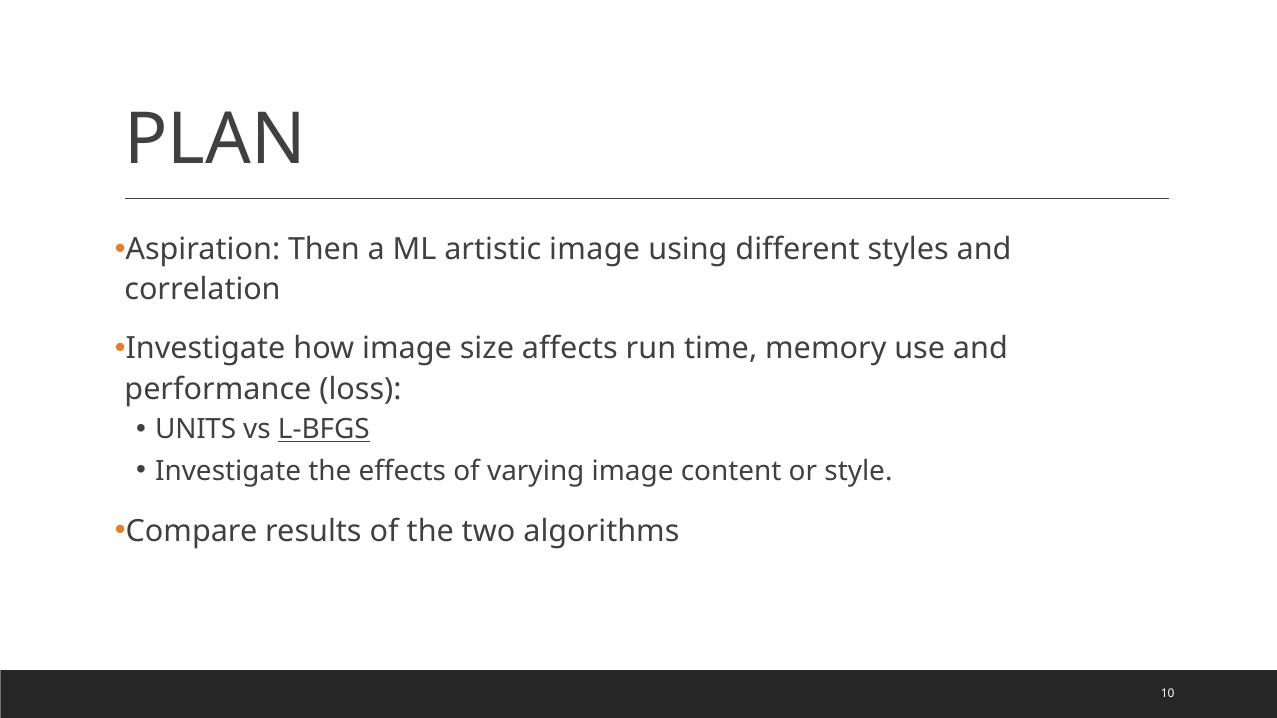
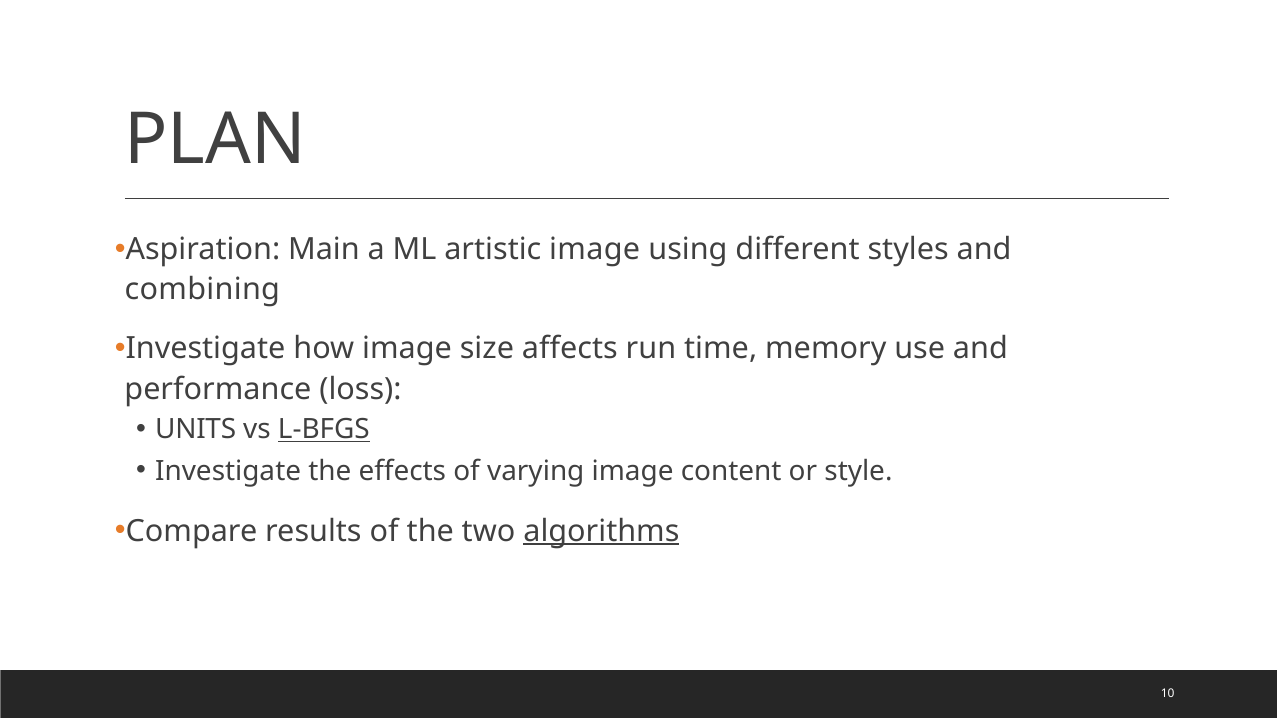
Then: Then -> Main
correlation: correlation -> combining
algorithms underline: none -> present
